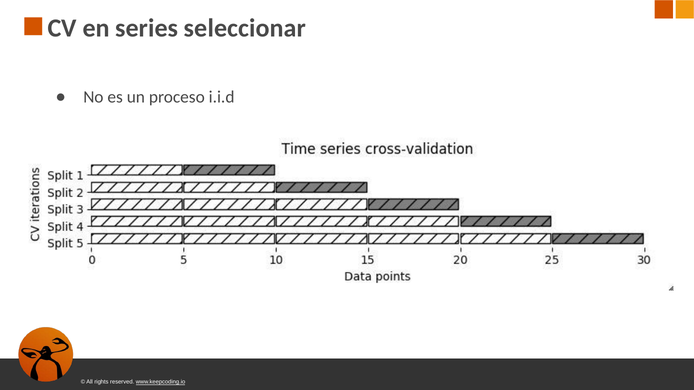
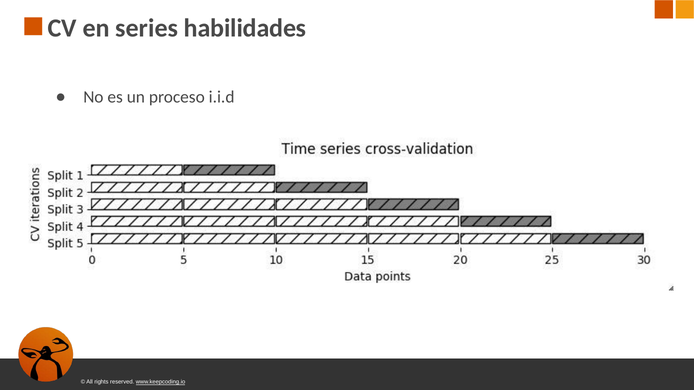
seleccionar: seleccionar -> habilidades
